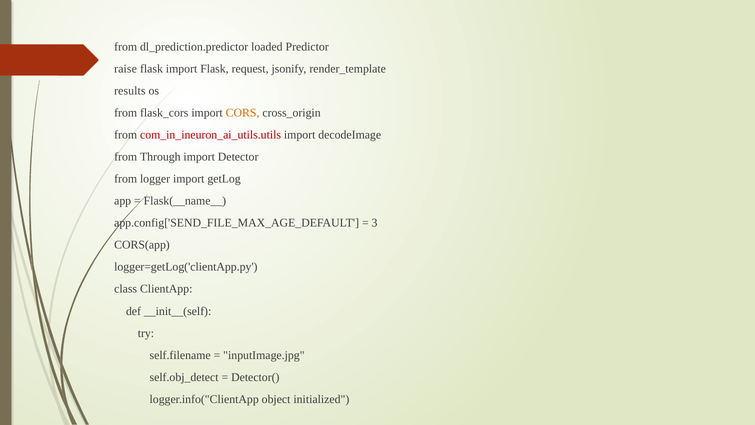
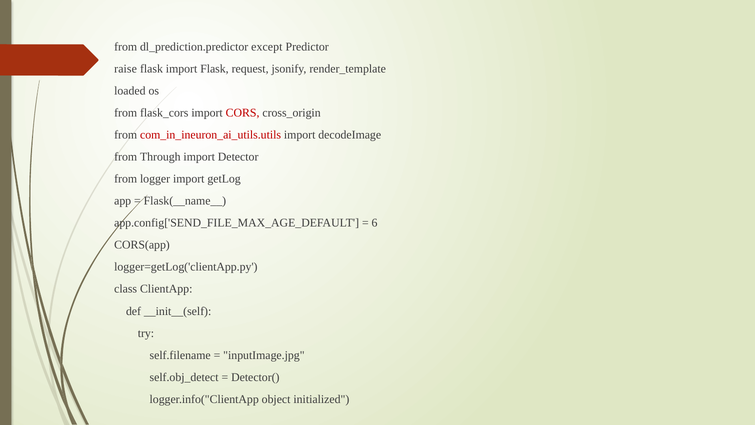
loaded: loaded -> except
results: results -> loaded
CORS colour: orange -> red
3: 3 -> 6
